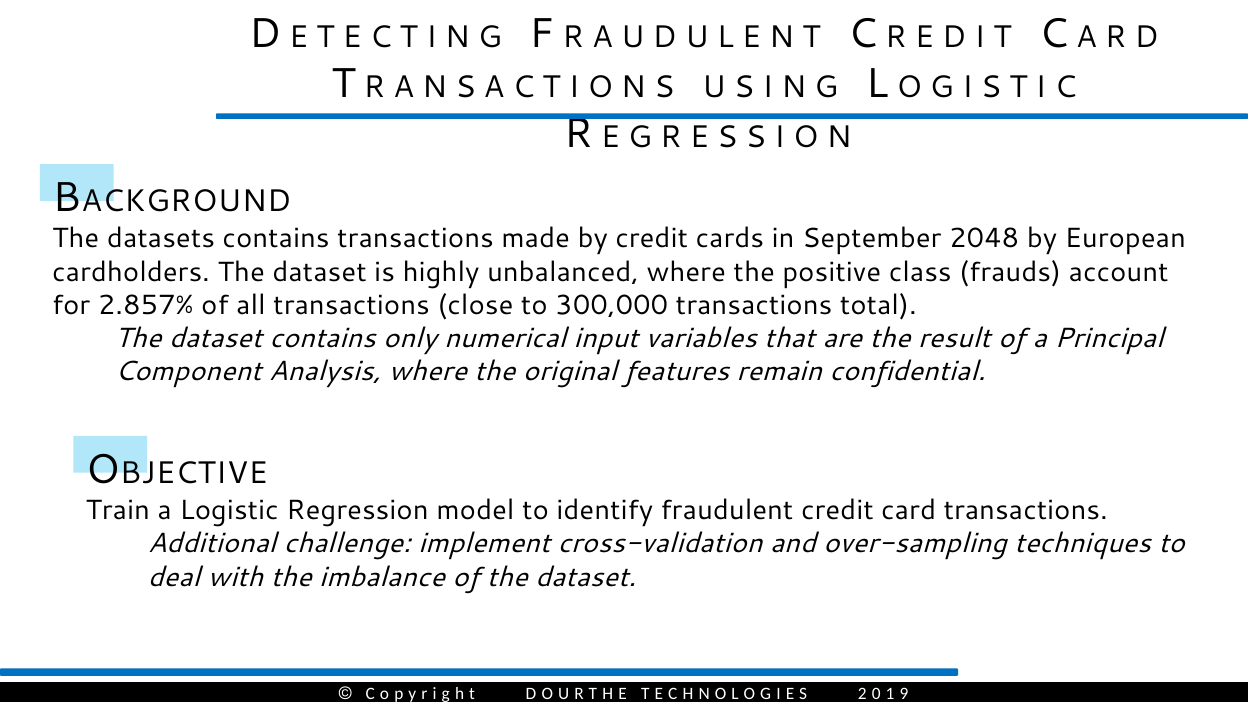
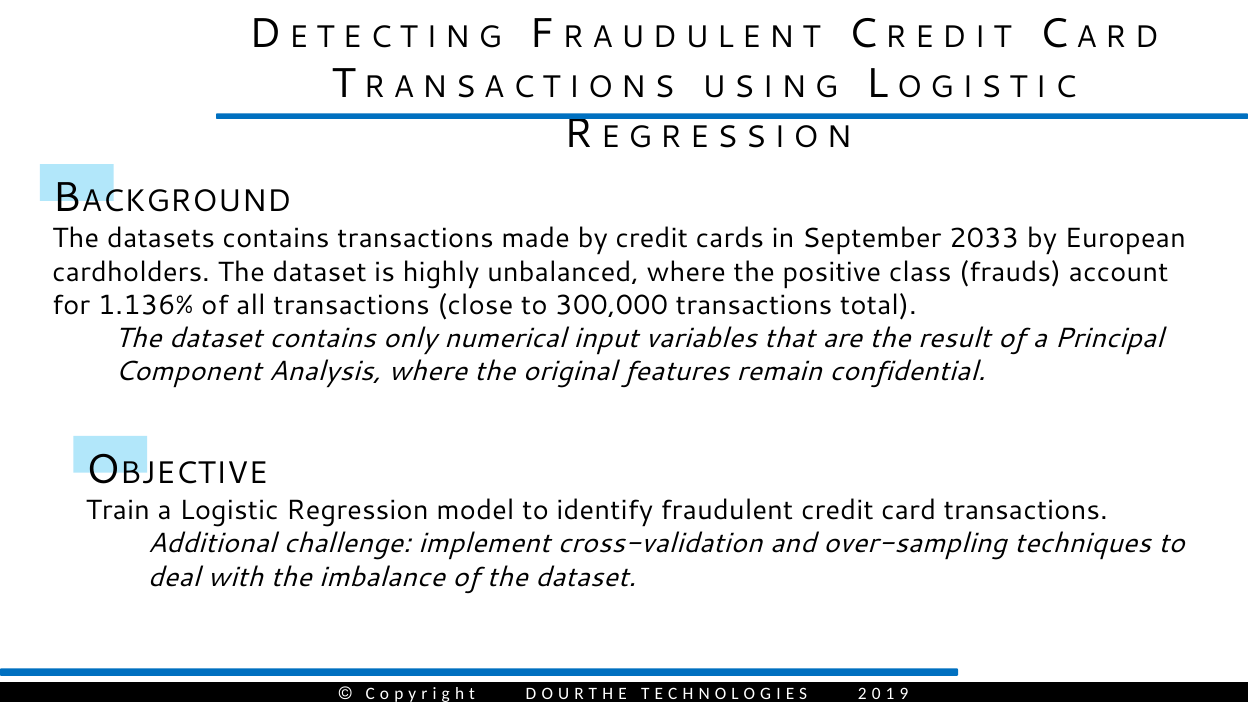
2048: 2048 -> 2033
2.857%: 2.857% -> 1.136%
